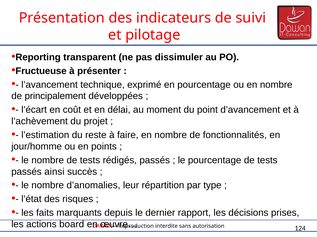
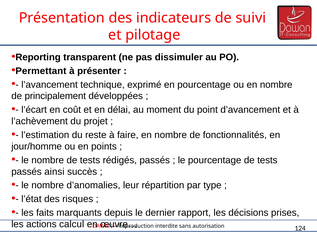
Fructueuse: Fructueuse -> Permettant
board: board -> calcul
